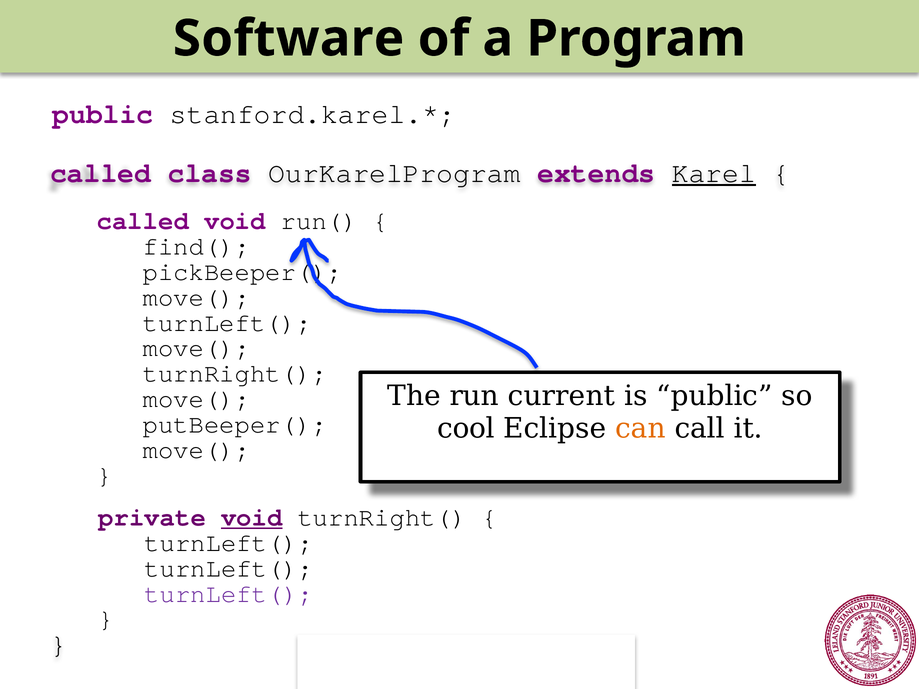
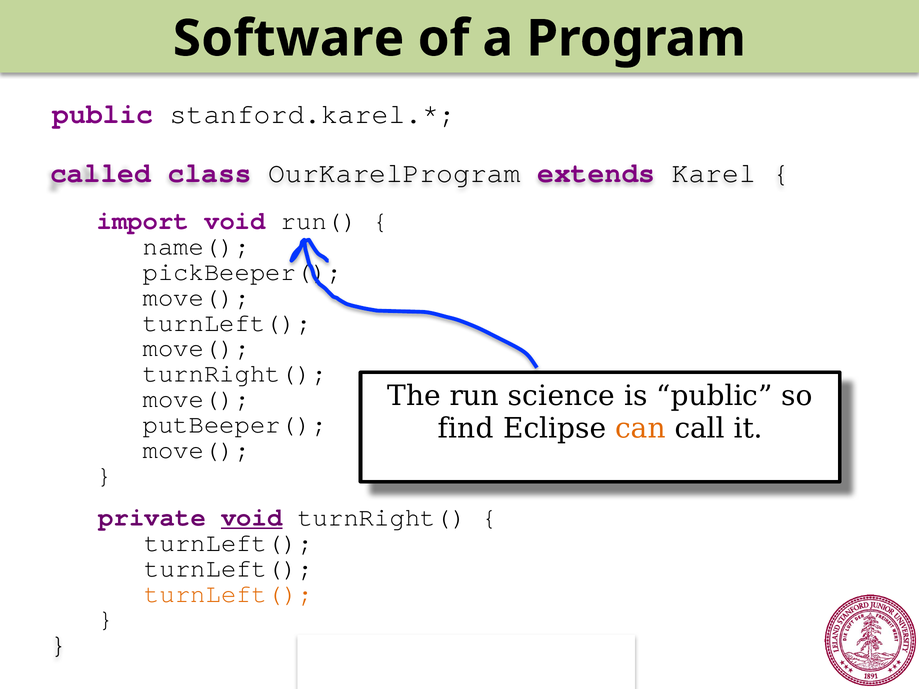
Karel underline: present -> none
called at (143, 221): called -> import
find(: find( -> name(
current: current -> science
cool: cool -> find
turnLeft( at (229, 594) colour: purple -> orange
